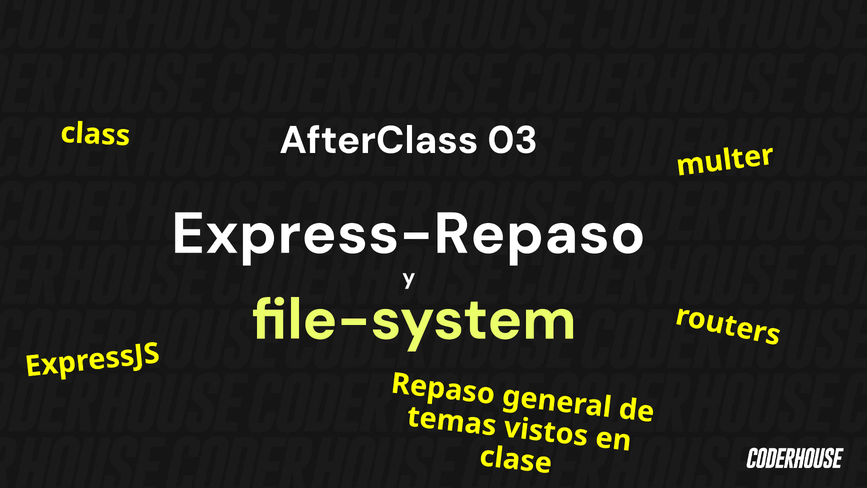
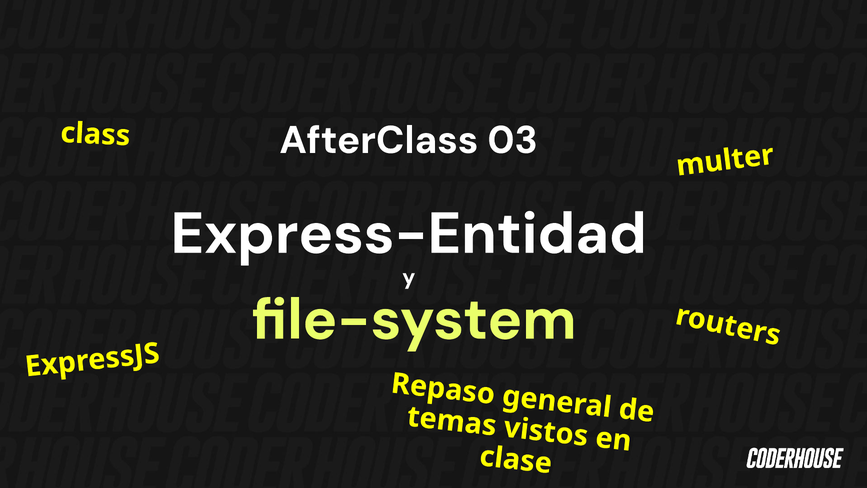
Express-Repaso: Express-Repaso -> Express-Entidad
